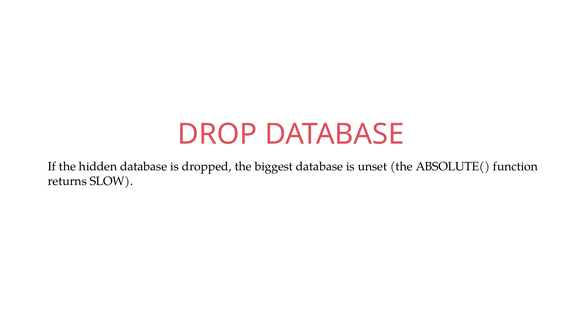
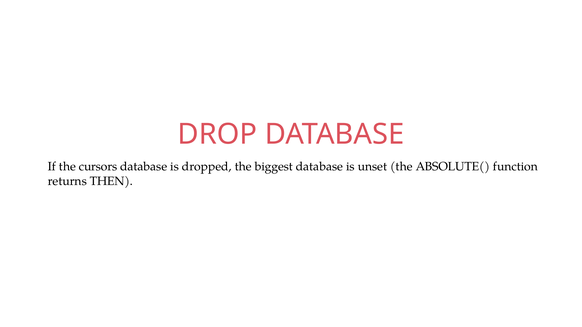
hidden: hidden -> cursors
SLOW: SLOW -> THEN
